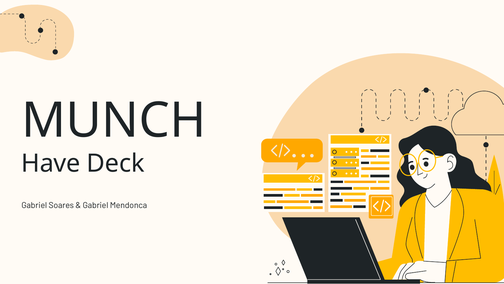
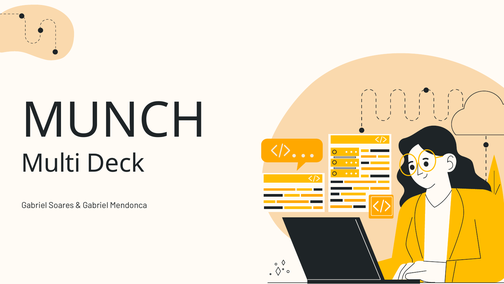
Have: Have -> Multi
